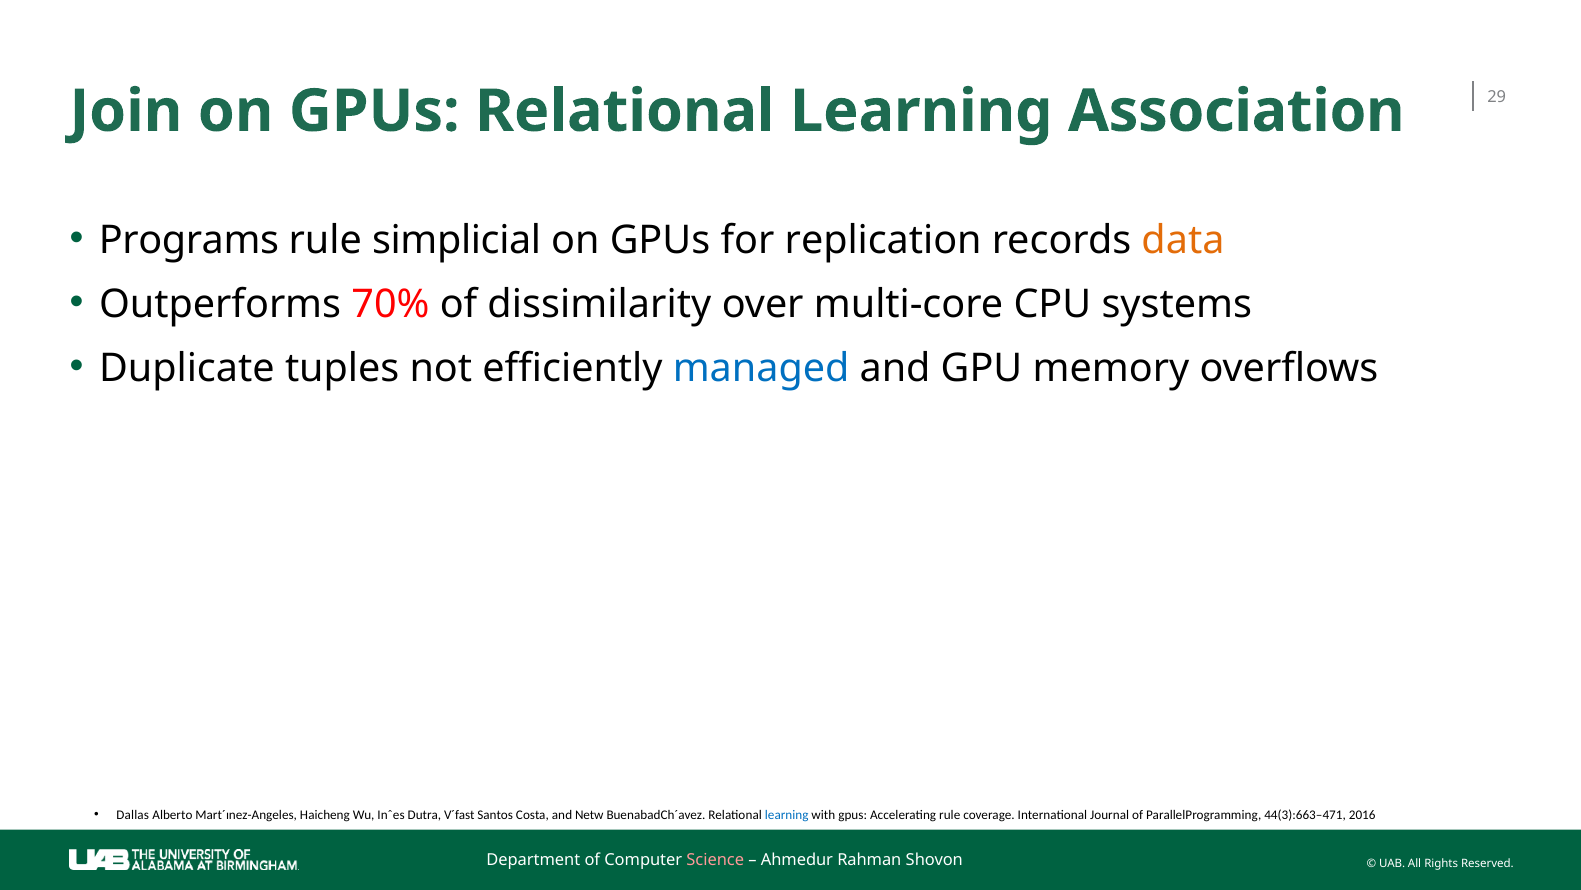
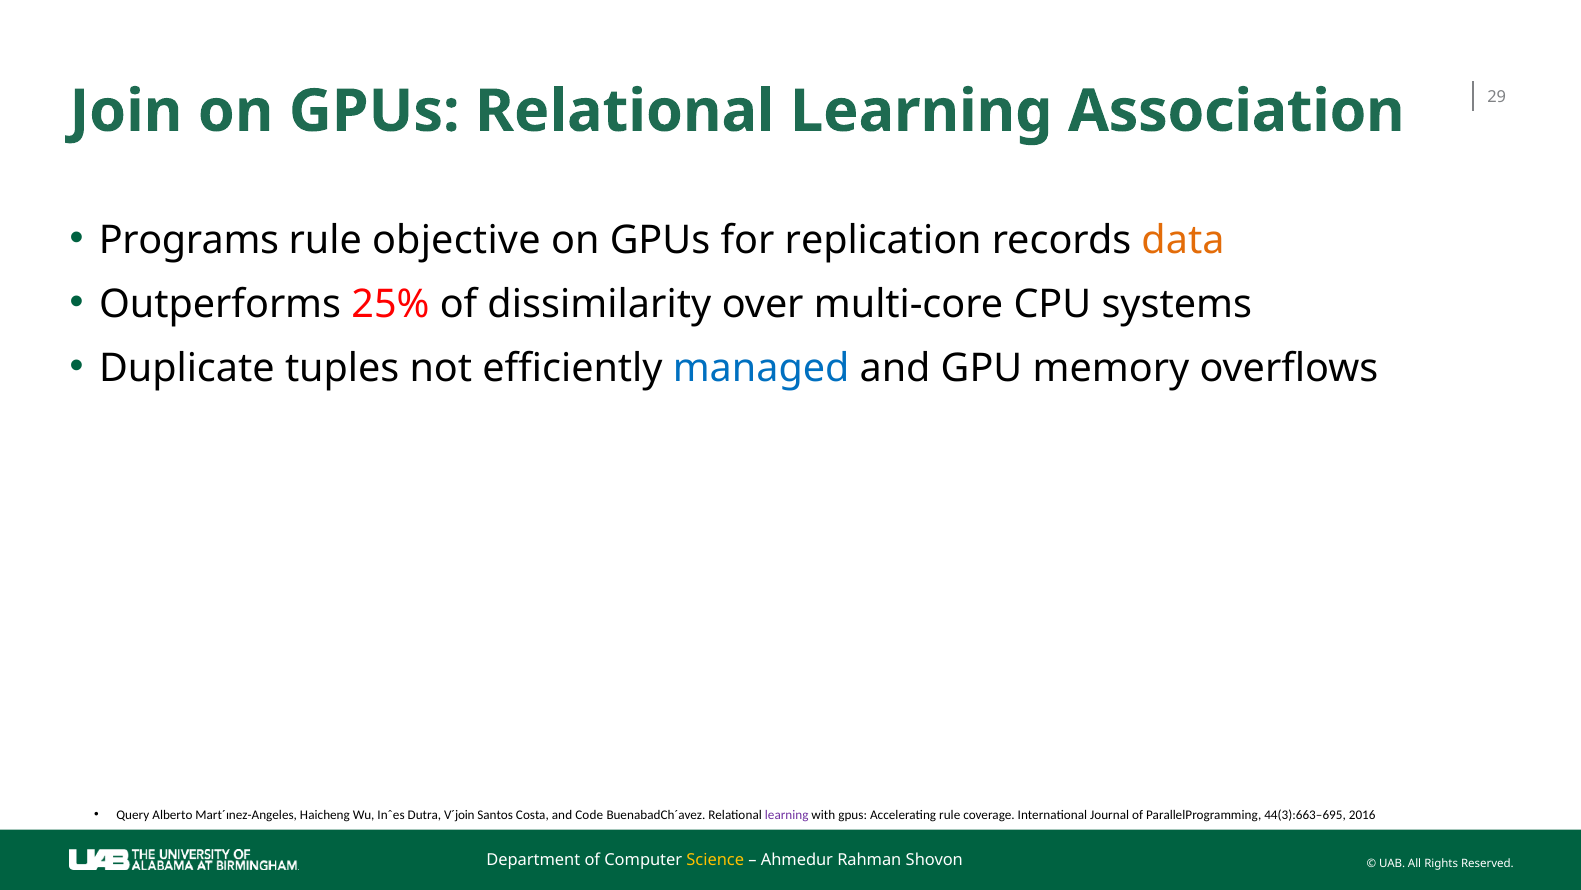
simplicial: simplicial -> objective
70%: 70% -> 25%
Dallas: Dallas -> Query
V´fast: V´fast -> V´join
Netw: Netw -> Code
learning at (787, 814) colour: blue -> purple
44(3):663–471: 44(3):663–471 -> 44(3):663–695
Science colour: pink -> yellow
